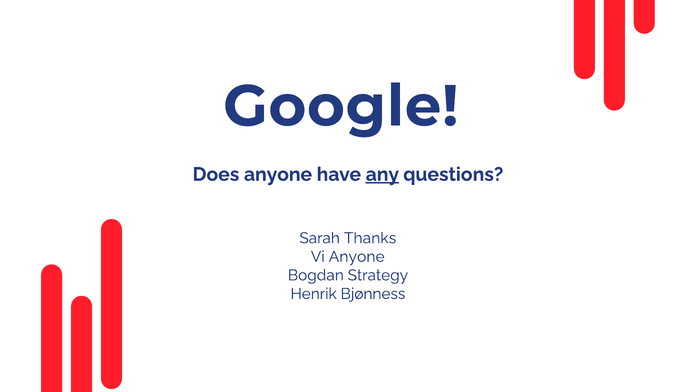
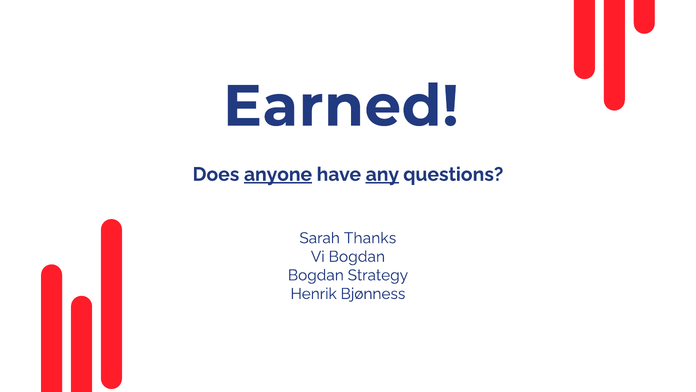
Google: Google -> Earned
anyone at (278, 174) underline: none -> present
Vi Anyone: Anyone -> Bogdan
